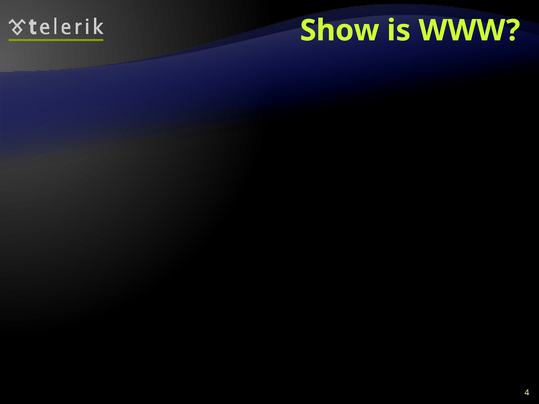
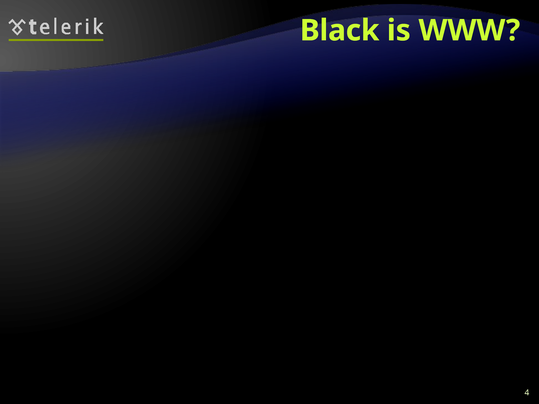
Show: Show -> Black
